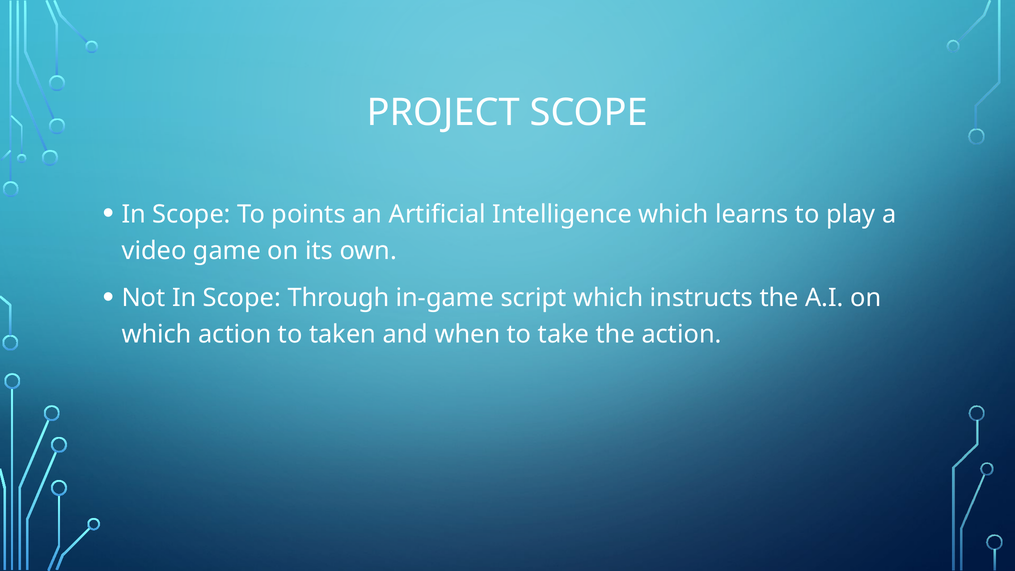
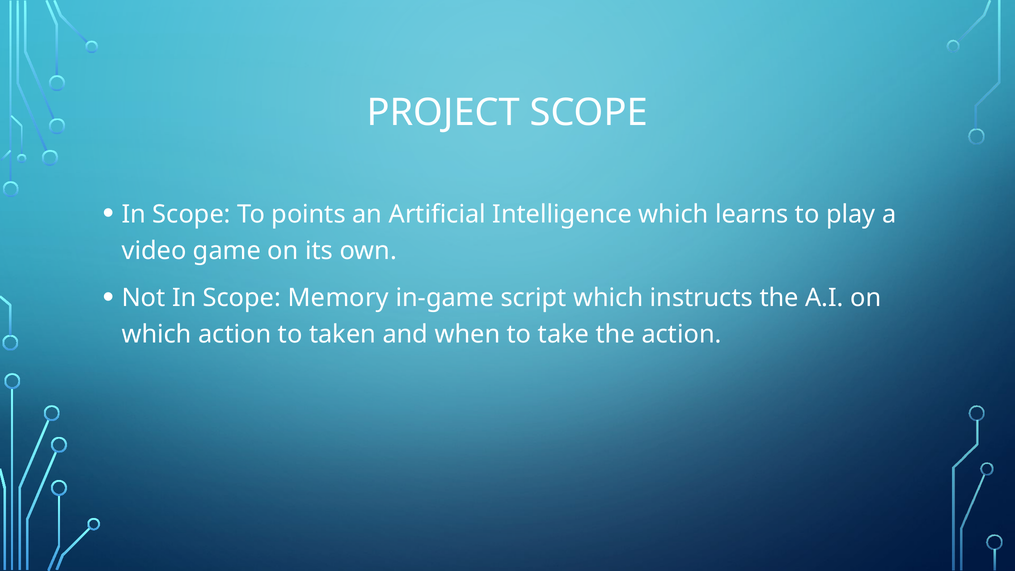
Through: Through -> Memory
